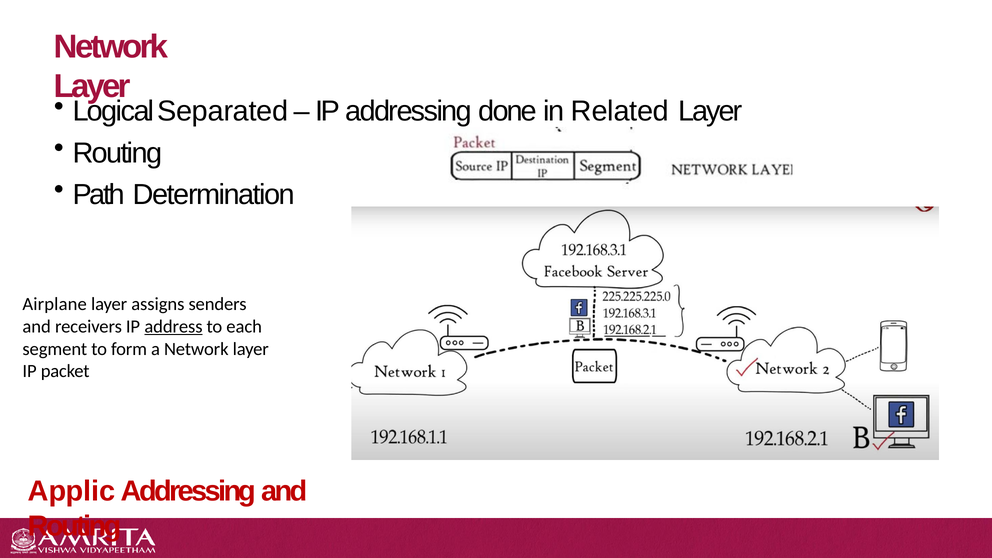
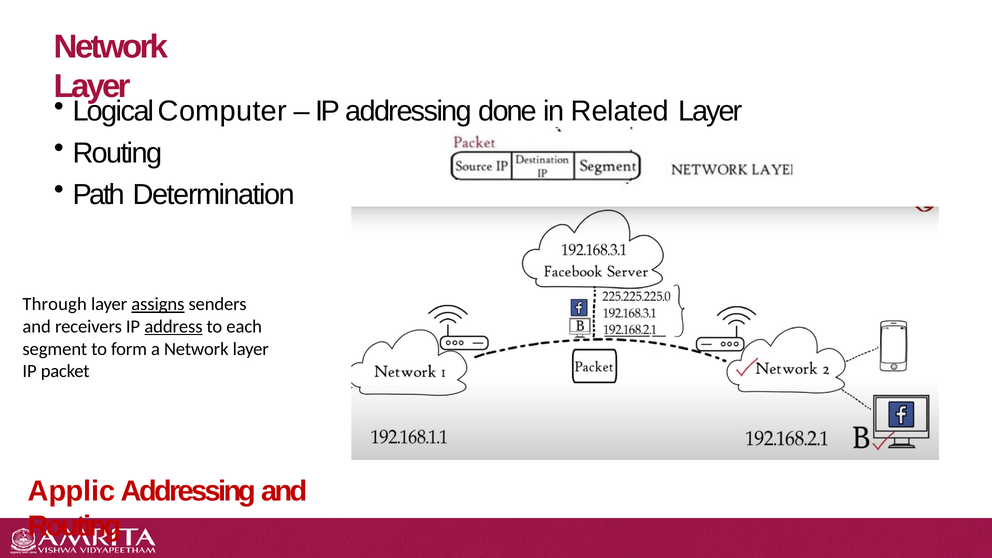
Separated: Separated -> Computer
Airplane: Airplane -> Through
assigns underline: none -> present
